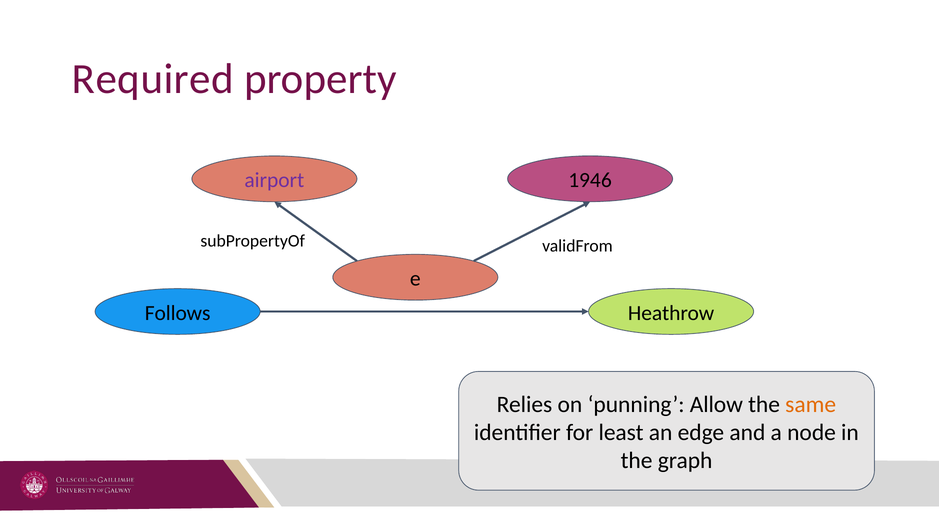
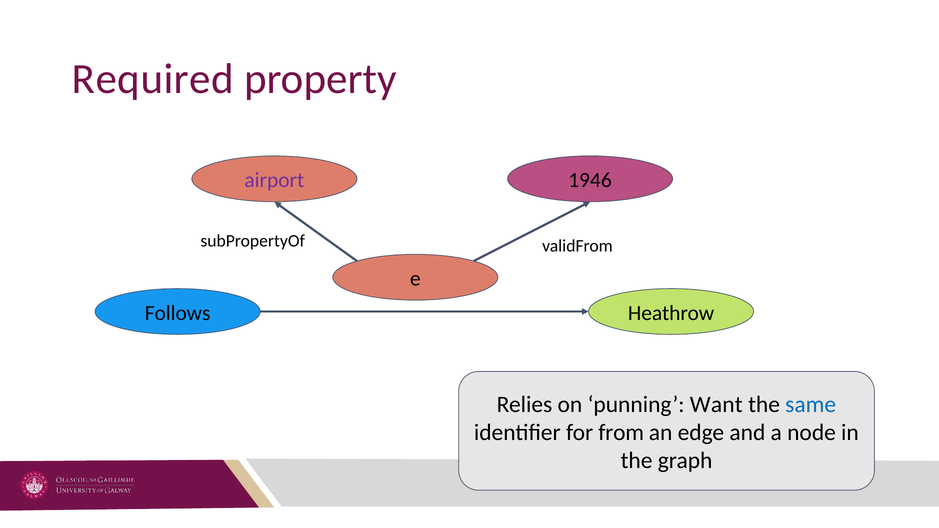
Allow: Allow -> Want
same colour: orange -> blue
least: least -> from
